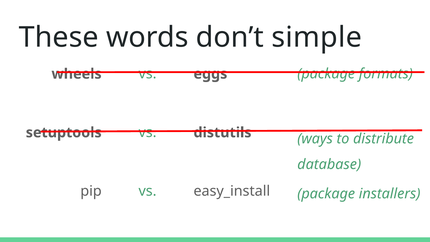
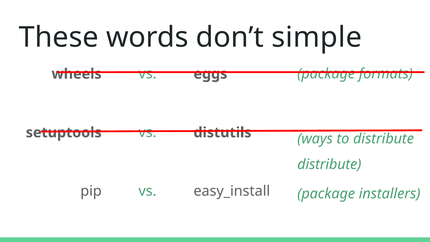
database at (329, 164): database -> distribute
